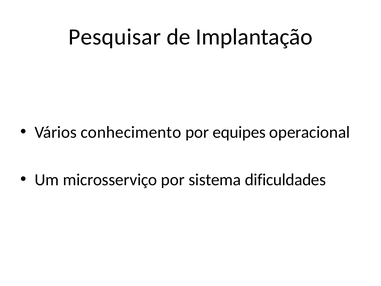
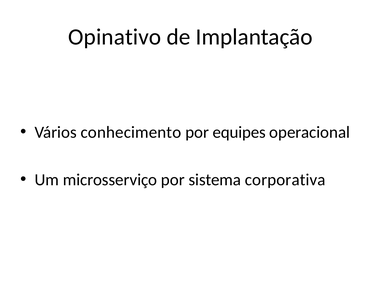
Pesquisar: Pesquisar -> Opinativo
dificuldades: dificuldades -> corporativa
